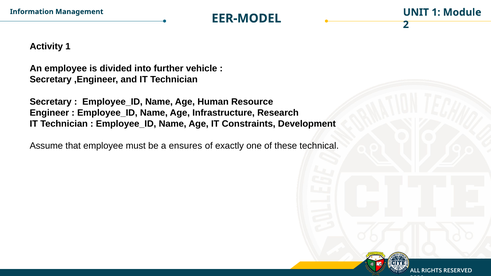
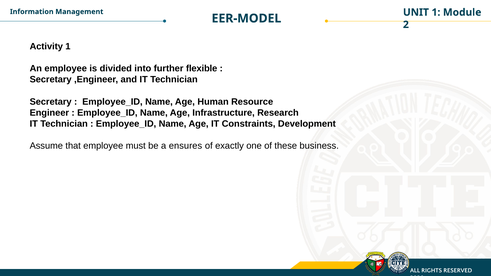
vehicle: vehicle -> flexible
technical: technical -> business
